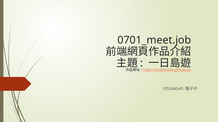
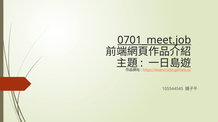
0701_meet.job underline: none -> present
